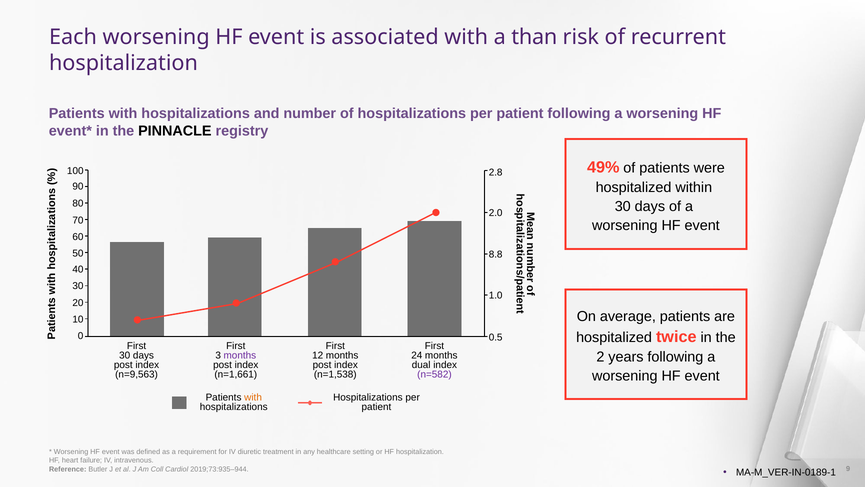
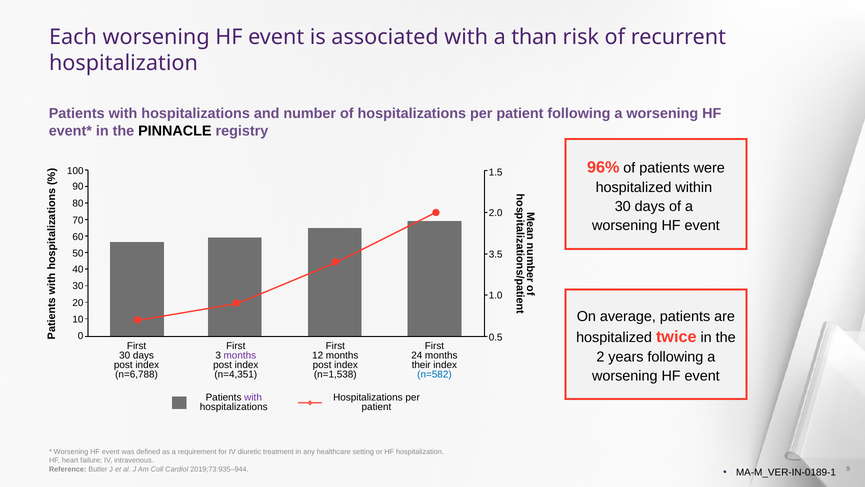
49%: 49% -> 96%
2.8: 2.8 -> 1.5
8.8: 8.8 -> 3.5
dual: dual -> their
n=9,563: n=9,563 -> n=6,788
n=1,661: n=1,661 -> n=4,351
n=582 colour: purple -> blue
with at (253, 397) colour: orange -> purple
